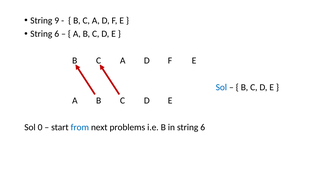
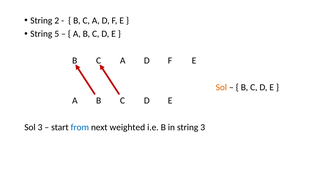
9: 9 -> 2
6 at (57, 34): 6 -> 5
Sol at (221, 87) colour: blue -> orange
Sol 0: 0 -> 3
problems: problems -> weighted
in string 6: 6 -> 3
